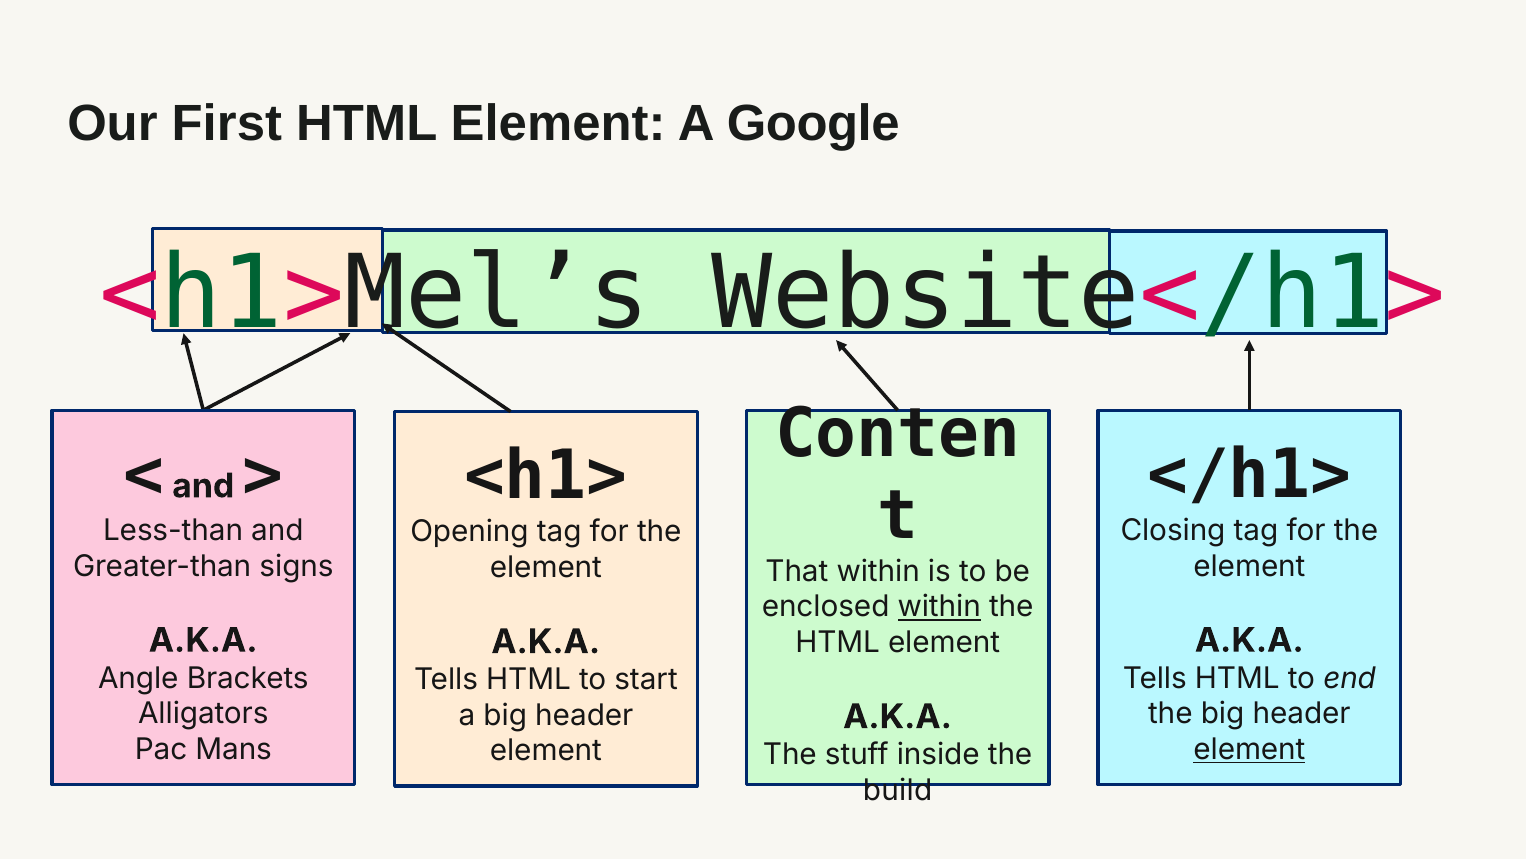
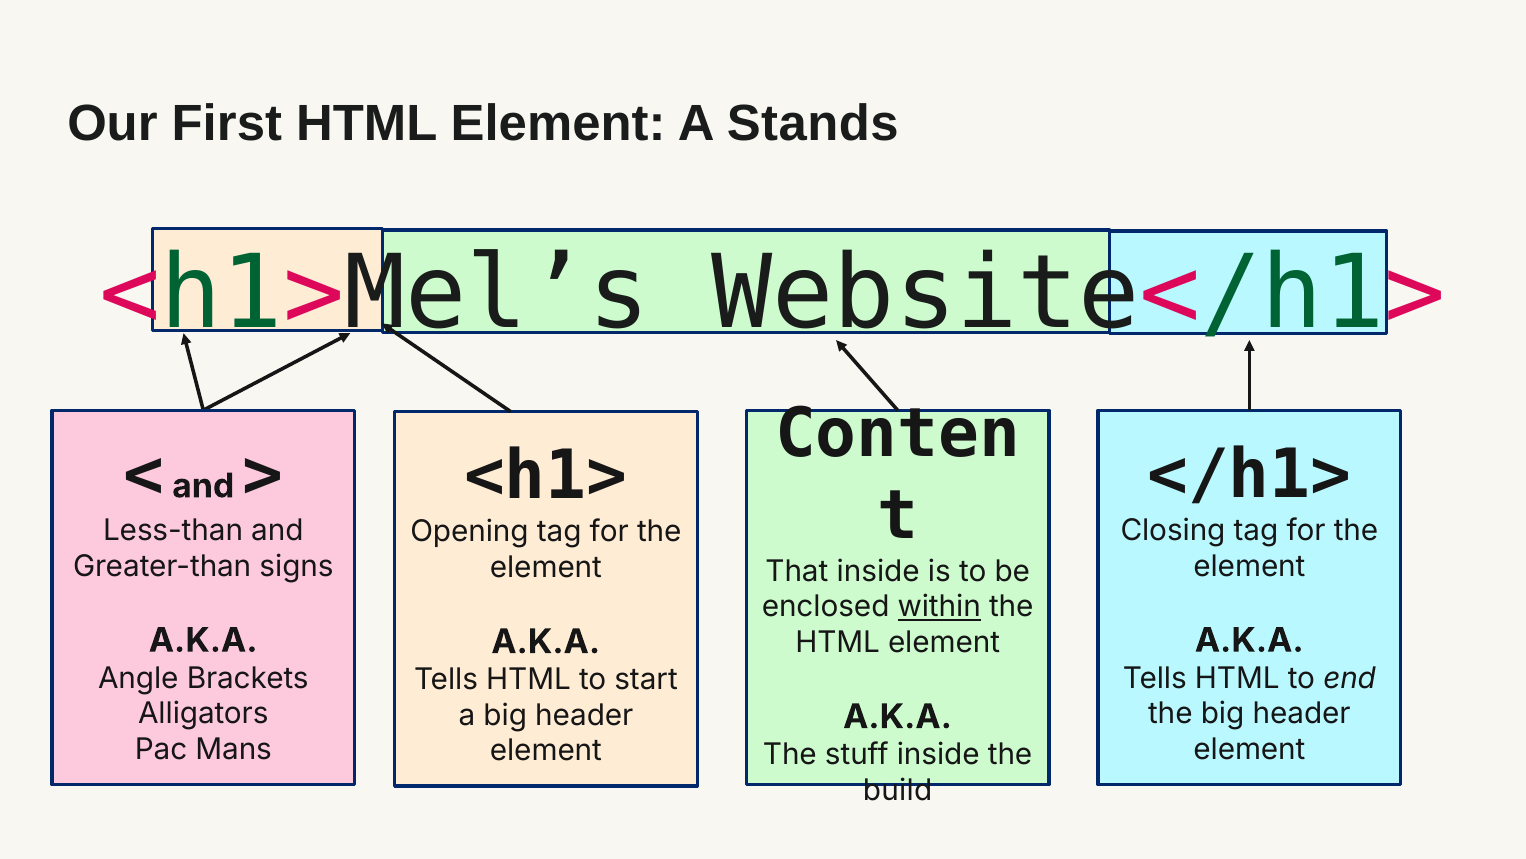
Google: Google -> Stands
That within: within -> inside
element at (1249, 749) underline: present -> none
